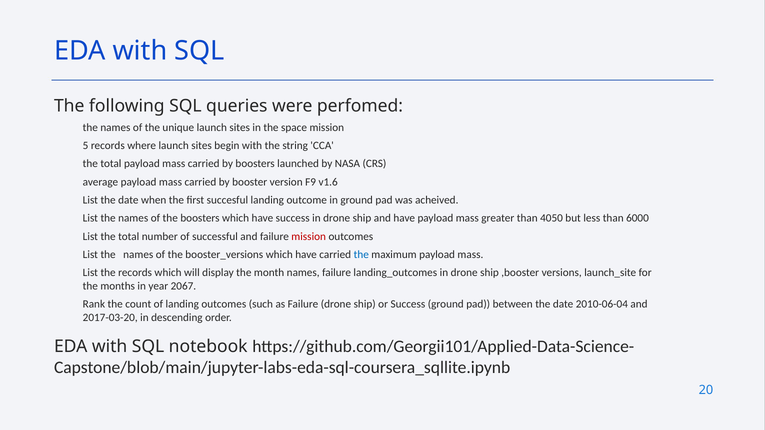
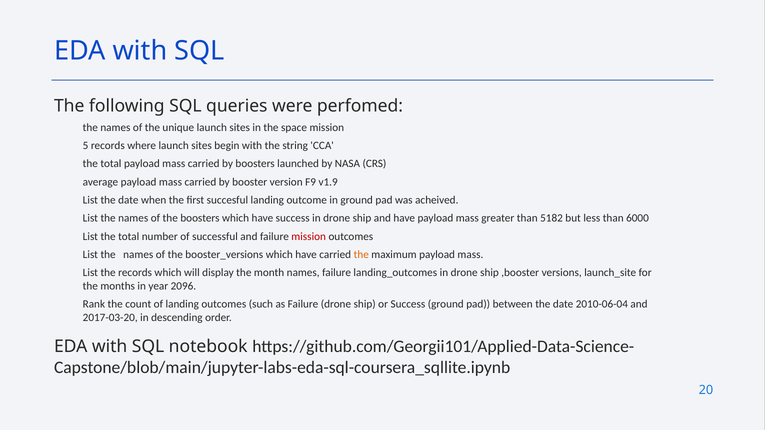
v1.6: v1.6 -> v1.9
4050: 4050 -> 5182
the at (361, 255) colour: blue -> orange
2067: 2067 -> 2096
